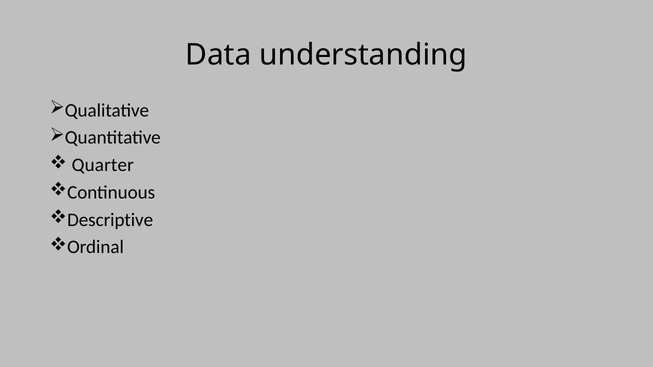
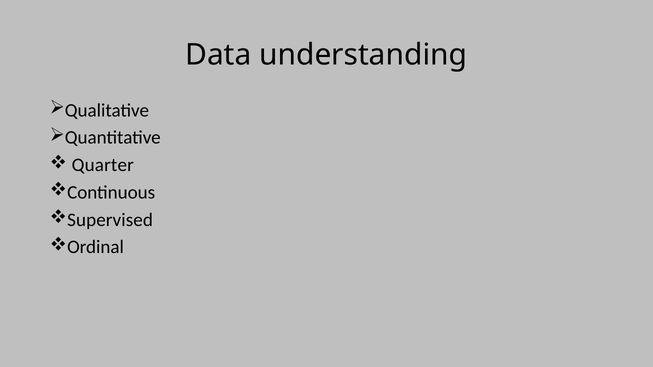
Descriptive: Descriptive -> Supervised
